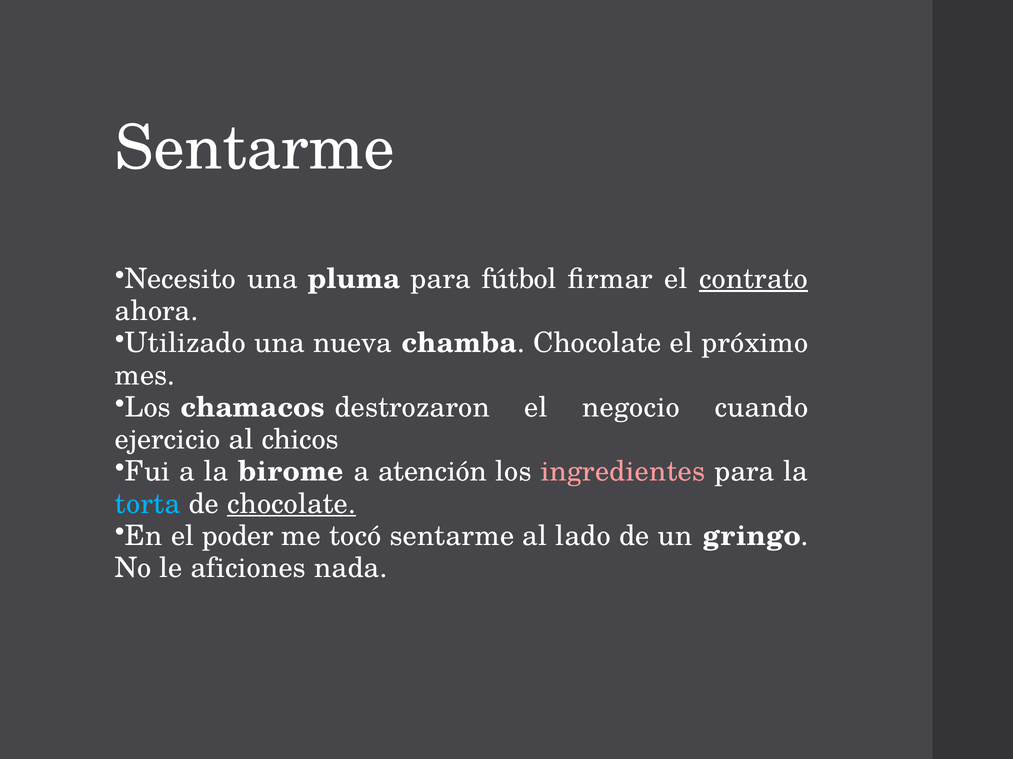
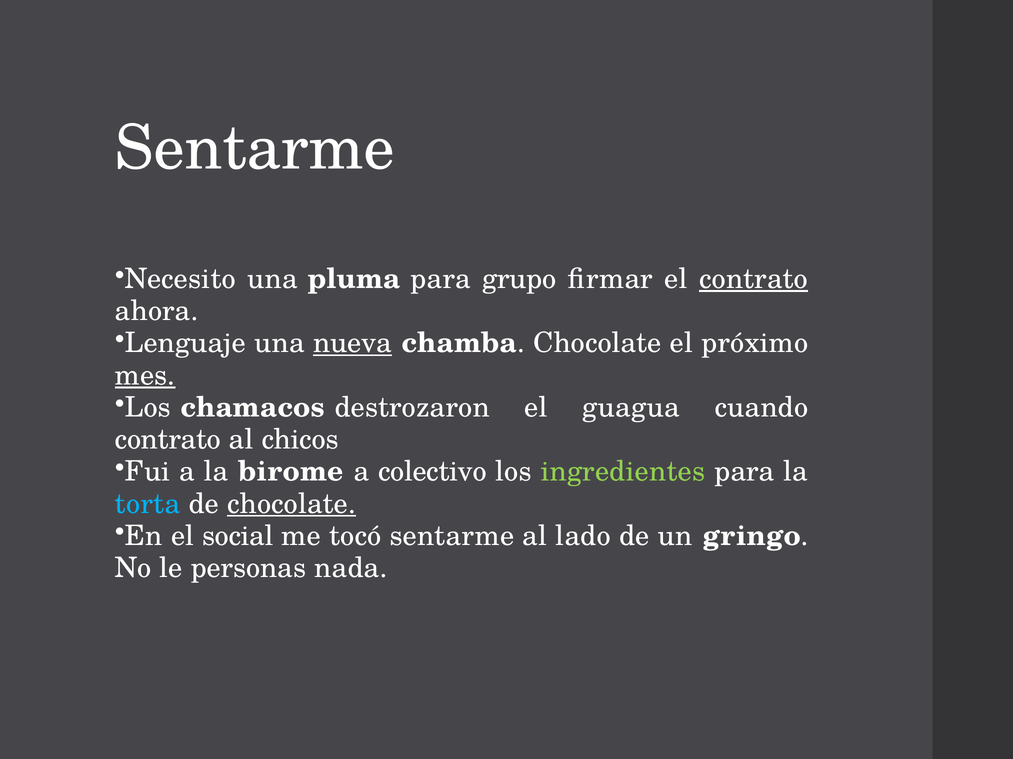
fútbol: fútbol -> grupo
Utilizado: Utilizado -> Lenguaje
nueva underline: none -> present
mes underline: none -> present
negocio: negocio -> guagua
ejercicio at (168, 440): ejercicio -> contrato
atención: atención -> colectivo
ingredientes colour: pink -> light green
poder: poder -> social
aficiones: aficiones -> personas
